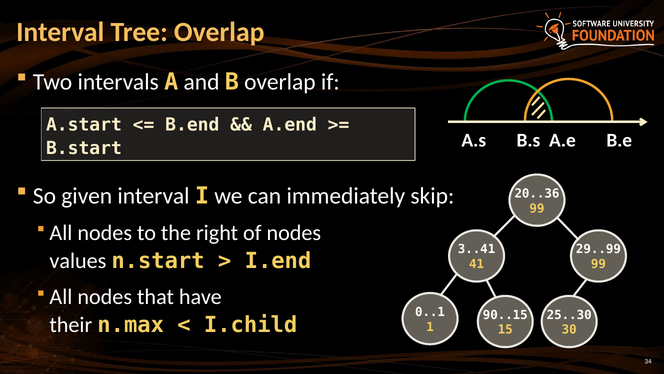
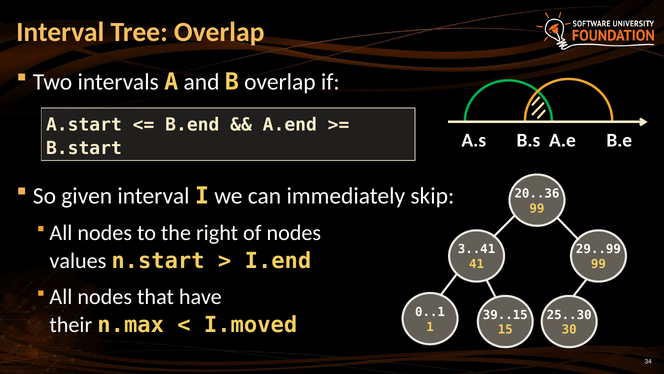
90..15: 90..15 -> 39..15
I.child: I.child -> I.moved
